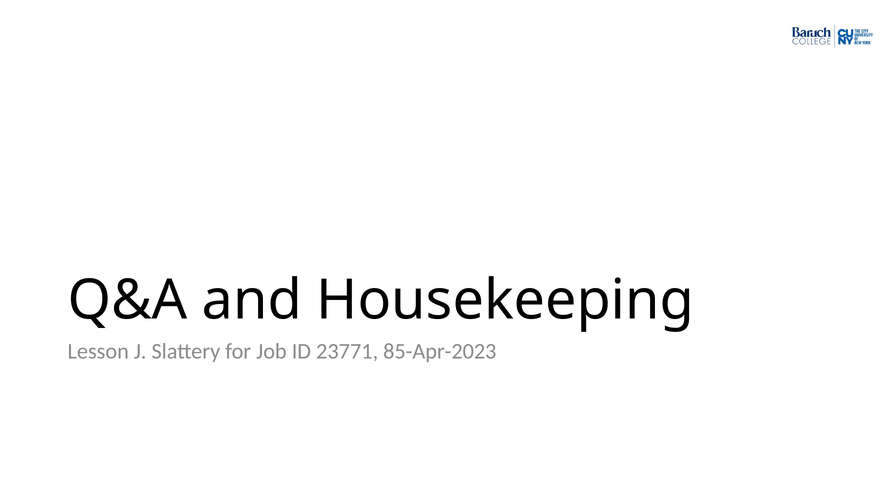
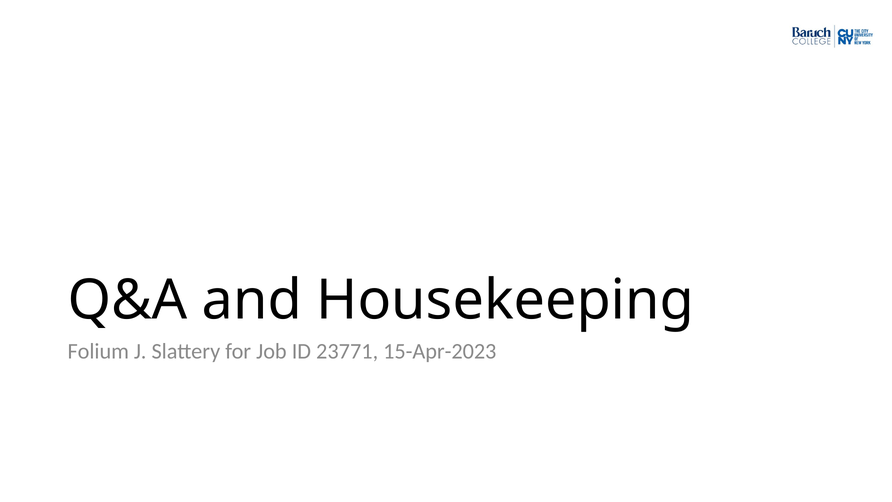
Lesson: Lesson -> Folium
85-Apr-2023: 85-Apr-2023 -> 15-Apr-2023
